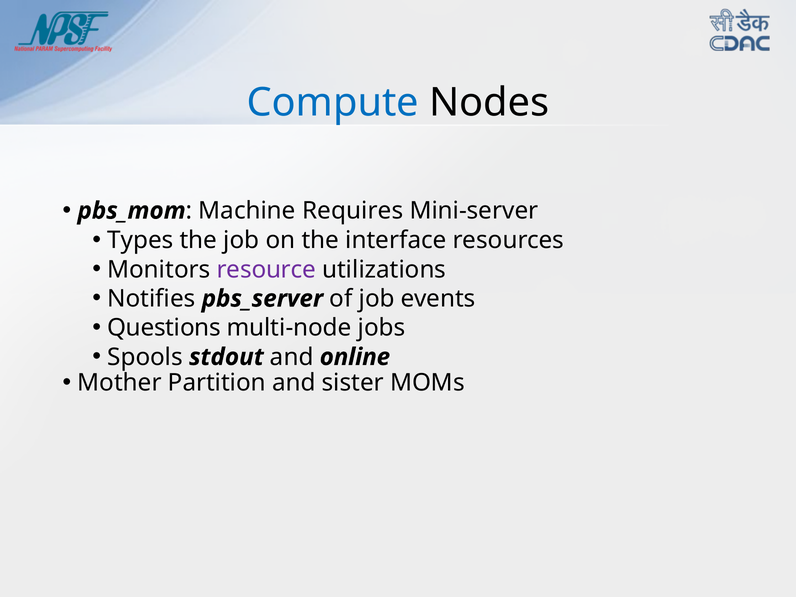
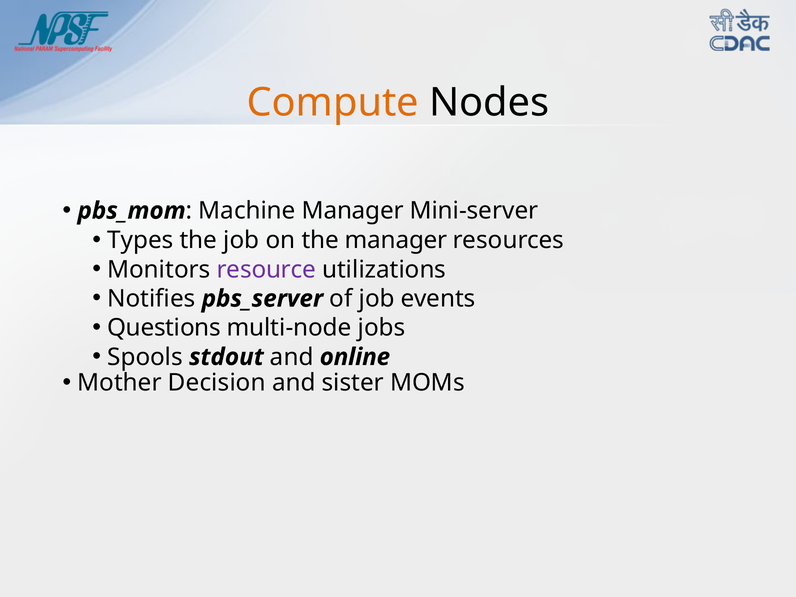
Compute colour: blue -> orange
Machine Requires: Requires -> Manager
the interface: interface -> manager
Partition: Partition -> Decision
